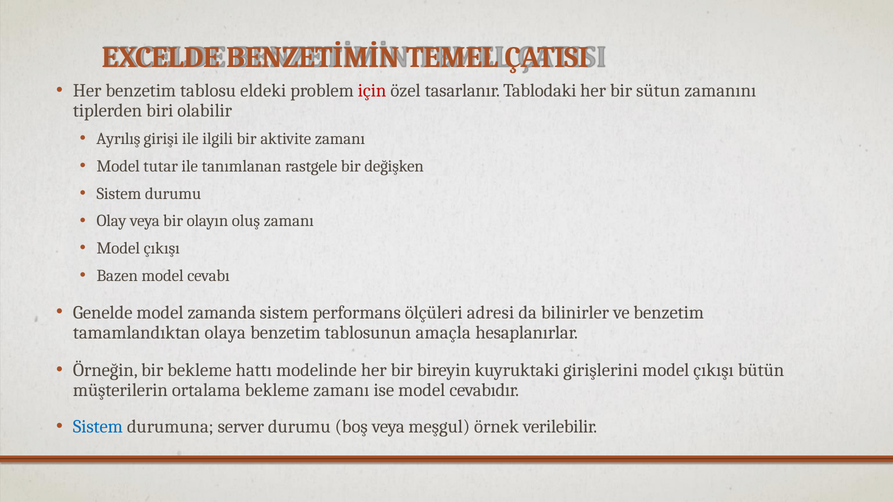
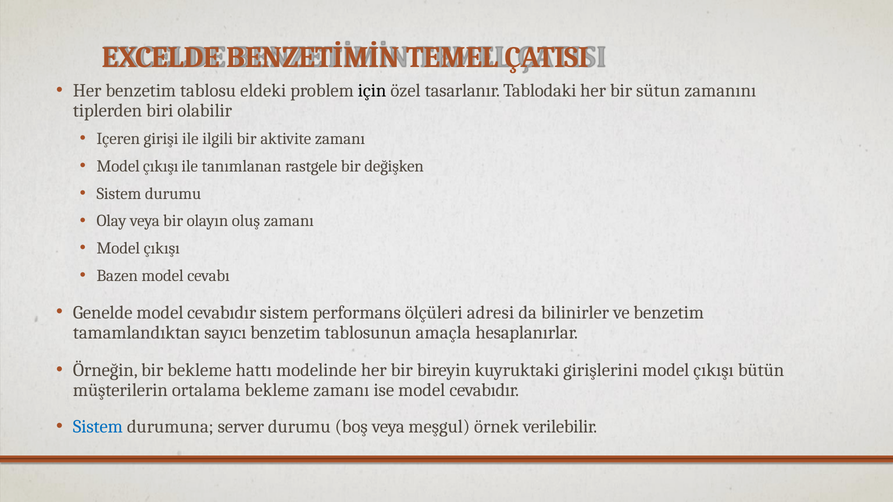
için colour: red -> black
Ayrılış: Ayrılış -> Içeren
tutar at (161, 166): tutar -> çıkışı
Genelde model zamanda: zamanda -> cevabıdır
olaya: olaya -> sayıcı
